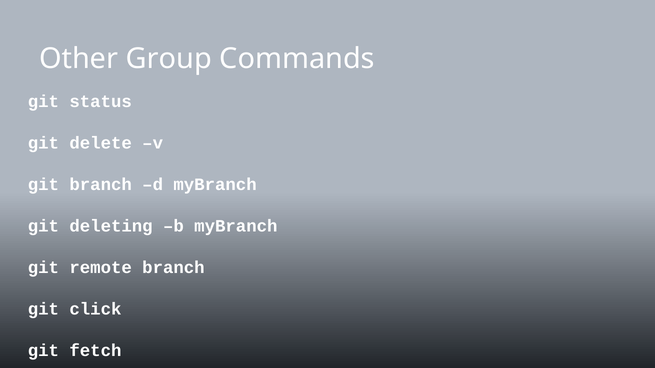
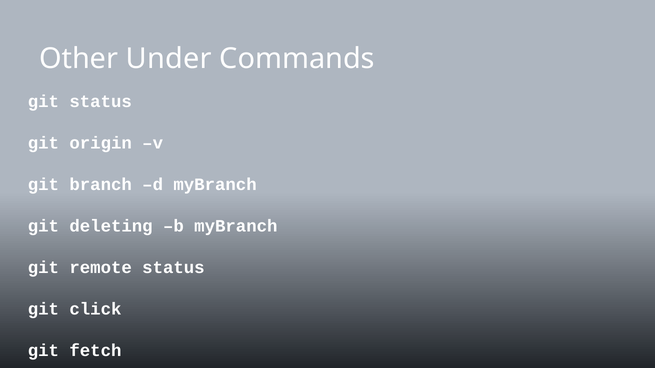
Group: Group -> Under
delete: delete -> origin
remote branch: branch -> status
